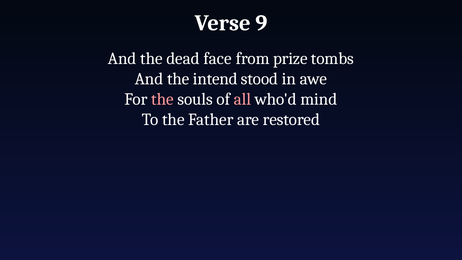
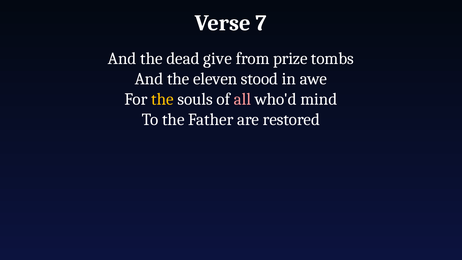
9: 9 -> 7
face: face -> give
intend: intend -> eleven
the at (162, 99) colour: pink -> yellow
